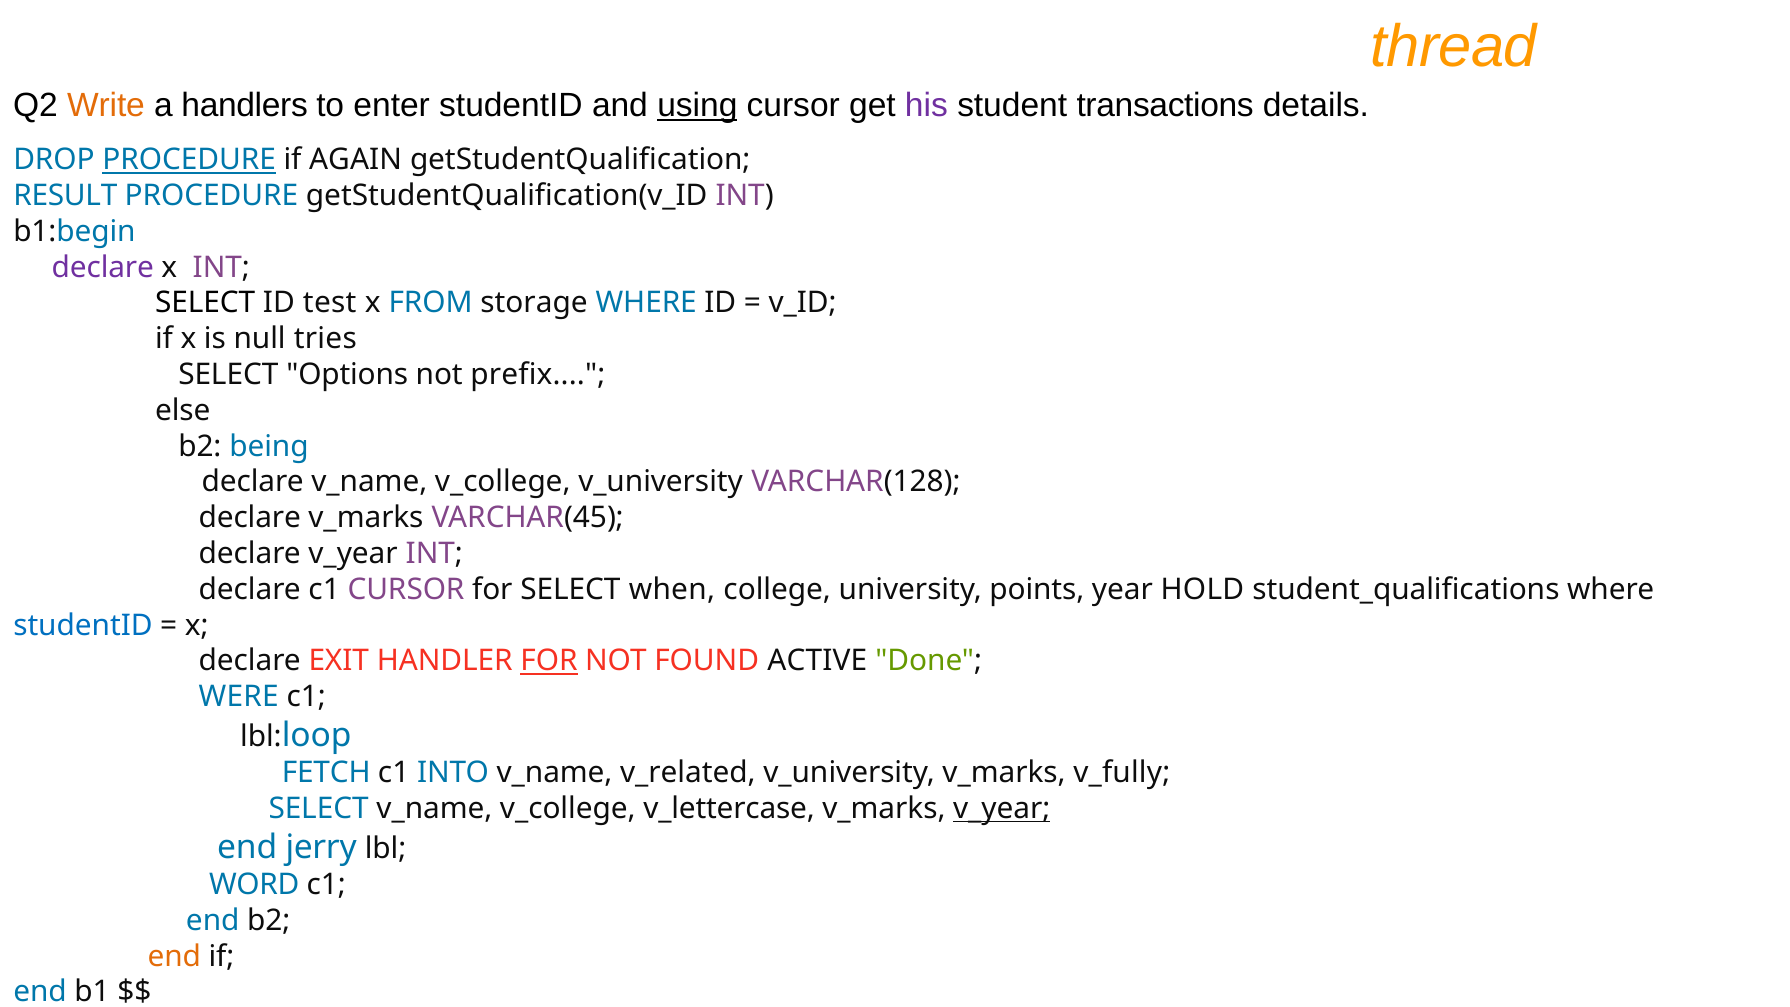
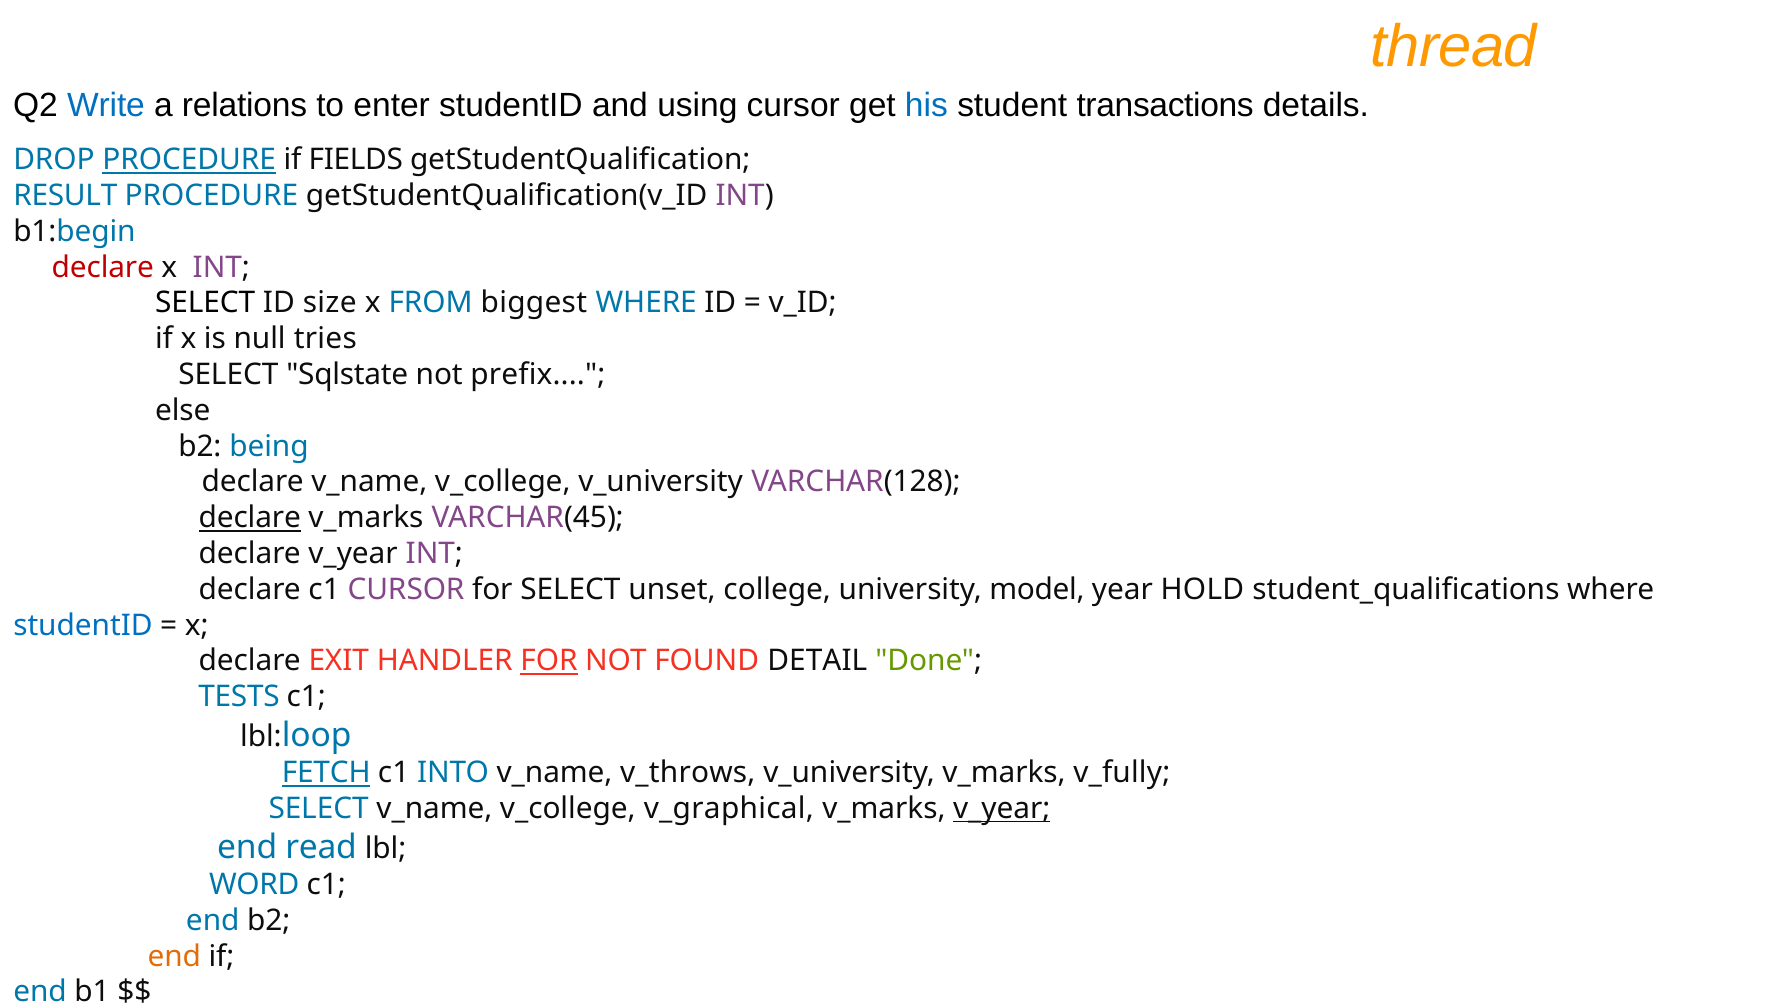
Write colour: orange -> blue
handlers: handlers -> relations
using underline: present -> none
his colour: purple -> blue
AGAIN: AGAIN -> FIELDS
declare at (103, 267) colour: purple -> red
test: test -> size
storage: storage -> biggest
Options: Options -> Sqlstate
declare at (250, 518) underline: none -> present
when: when -> unset
points: points -> model
ACTIVE: ACTIVE -> DETAIL
WERE: WERE -> TESTS
FETCH underline: none -> present
v_related: v_related -> v_throws
v_lettercase: v_lettercase -> v_graphical
jerry: jerry -> read
